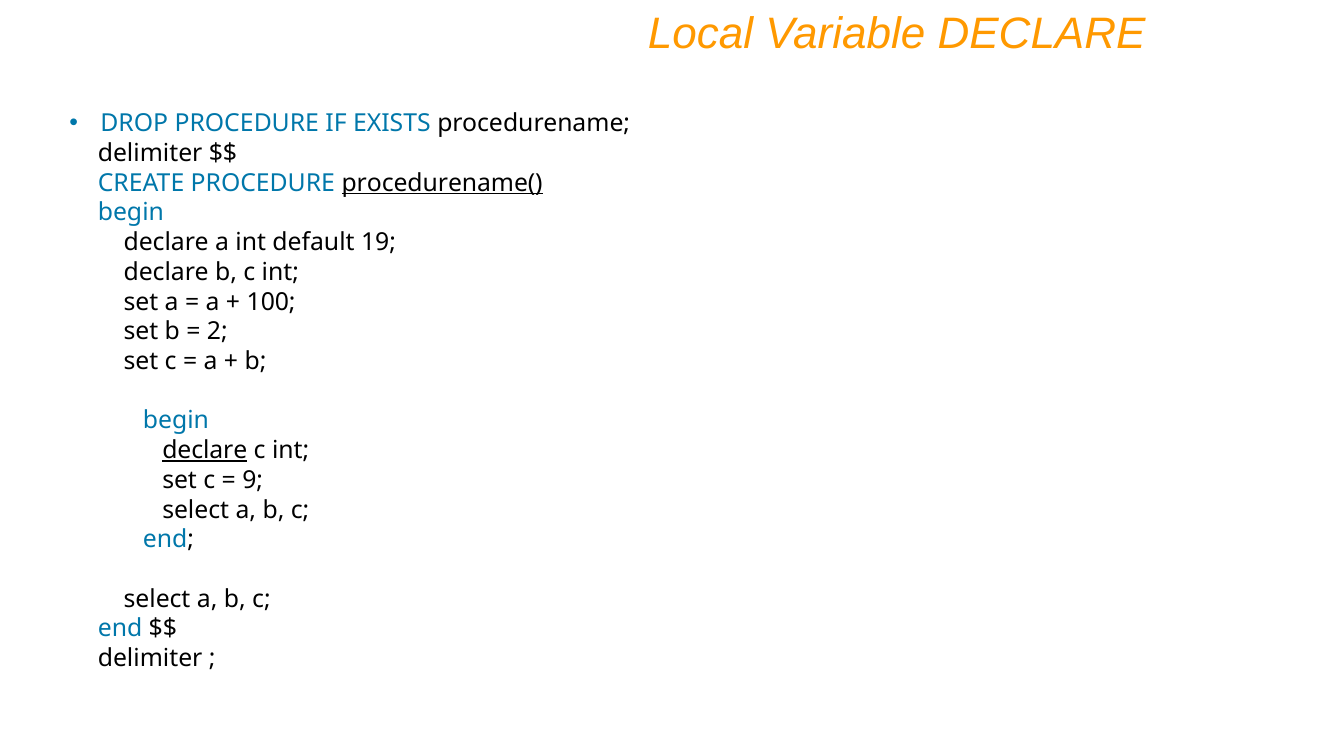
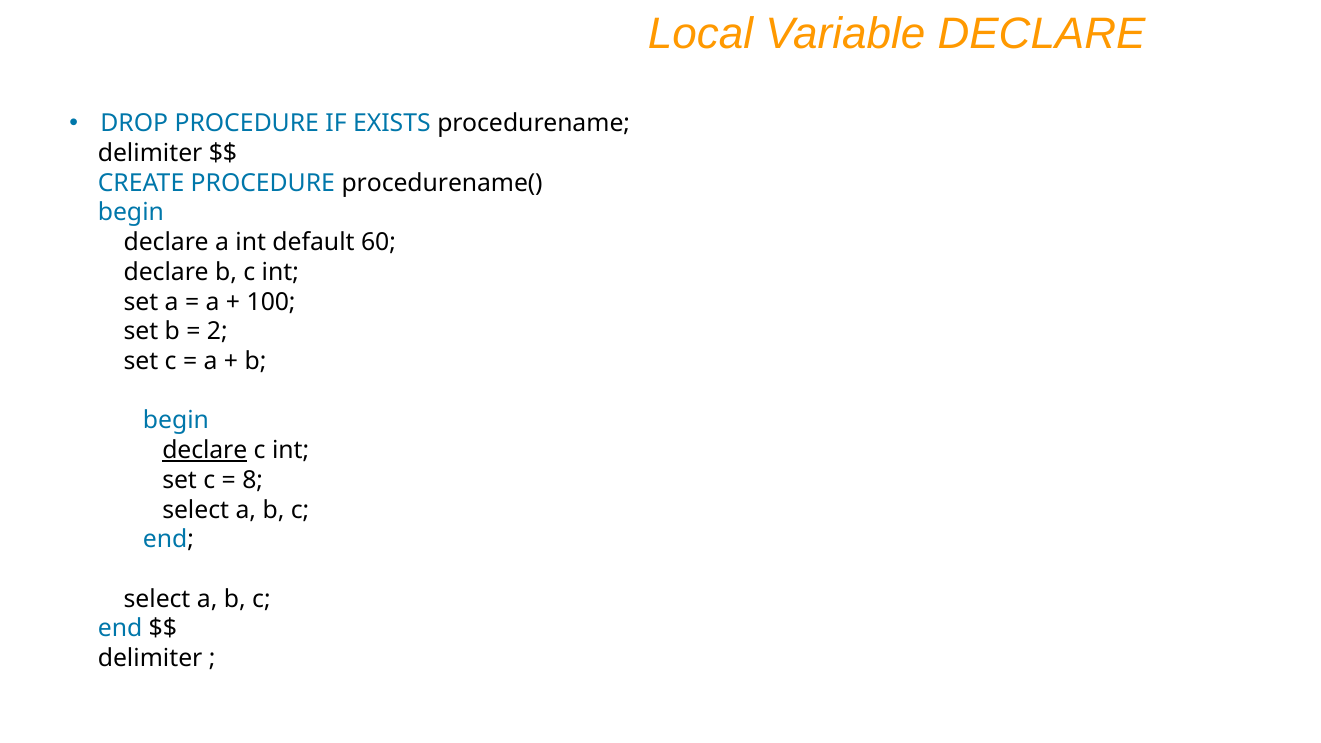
procedurename( underline: present -> none
19: 19 -> 60
9: 9 -> 8
